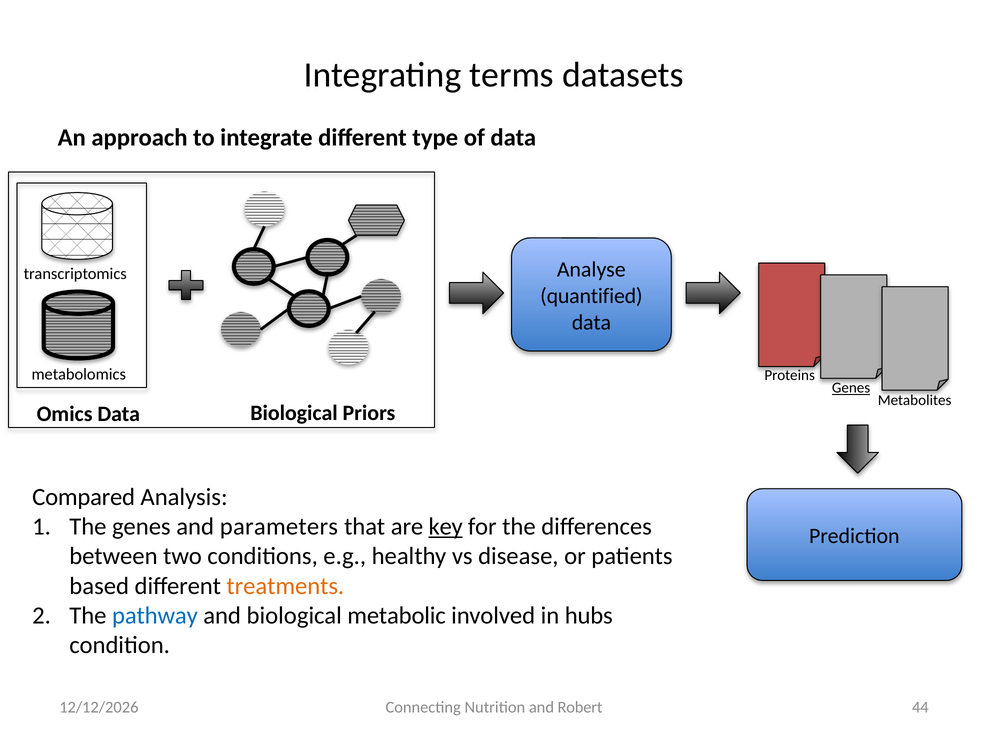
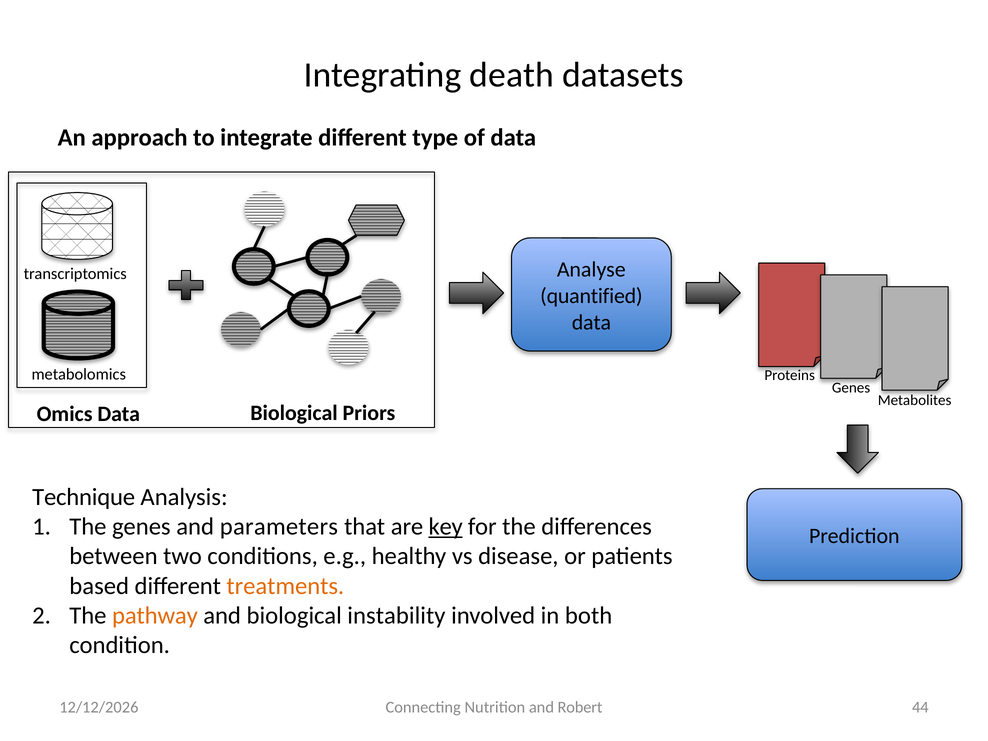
terms: terms -> death
Genes at (851, 388) underline: present -> none
Compared: Compared -> Technique
pathway colour: blue -> orange
metabolic: metabolic -> instability
hubs: hubs -> both
